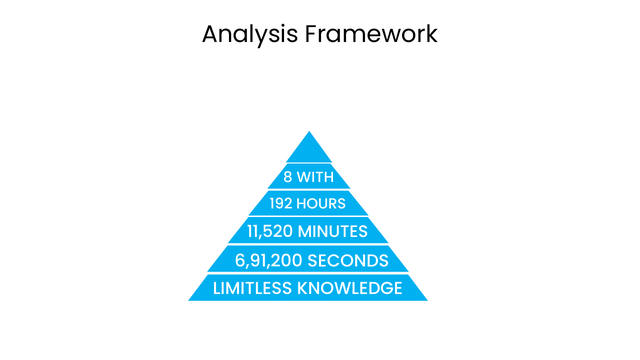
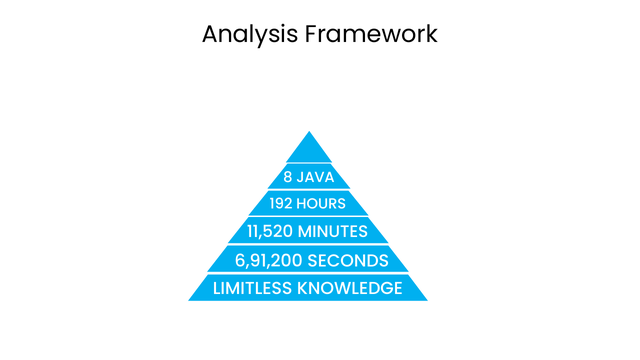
WITH: WITH -> JAVA
